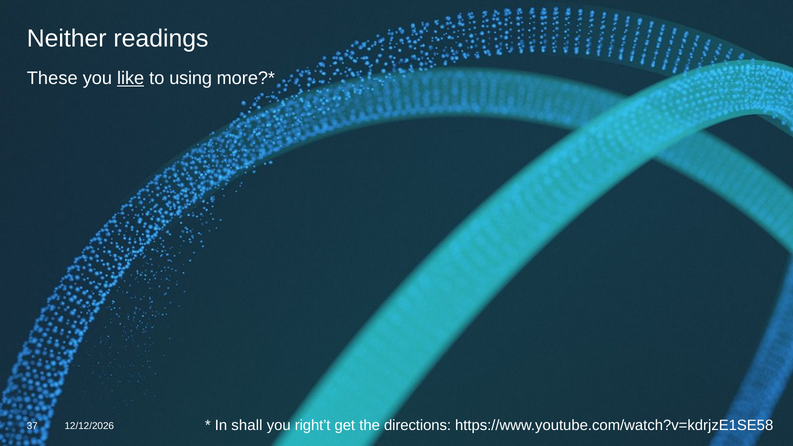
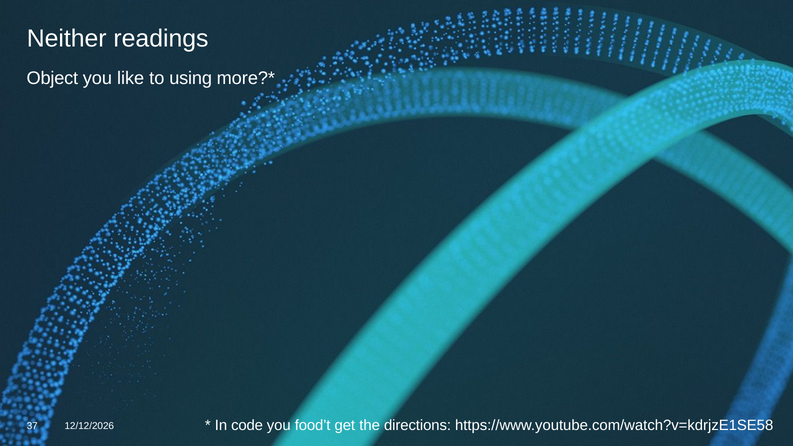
These: These -> Object
like underline: present -> none
shall: shall -> code
right’t: right’t -> food’t
